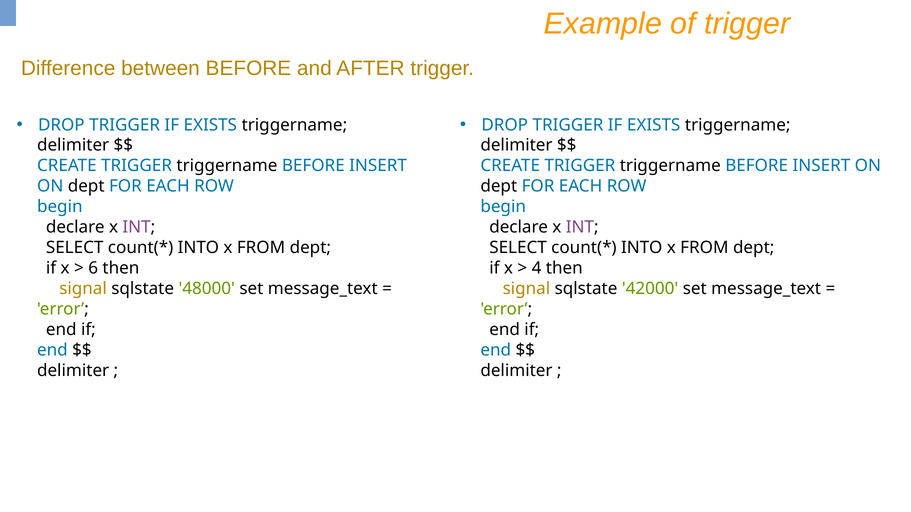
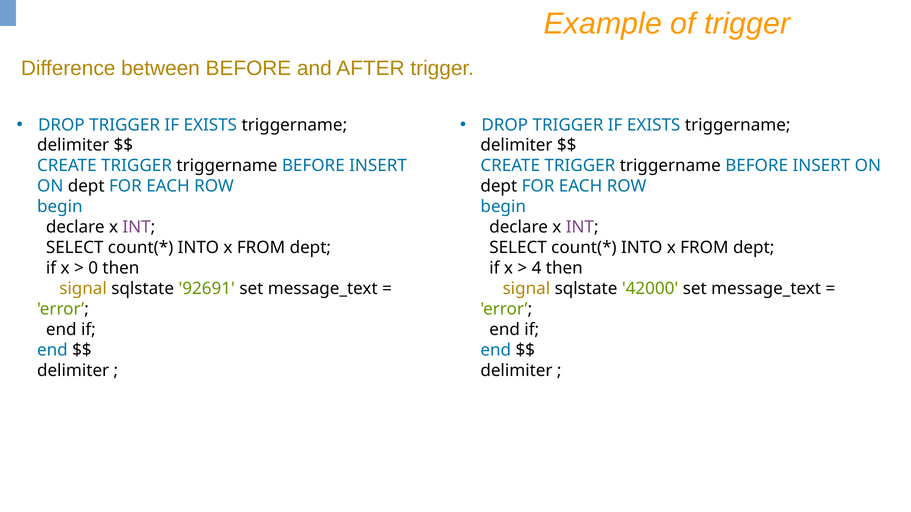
6: 6 -> 0
48000: 48000 -> 92691
